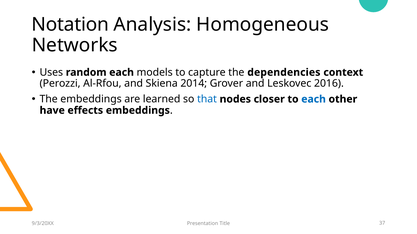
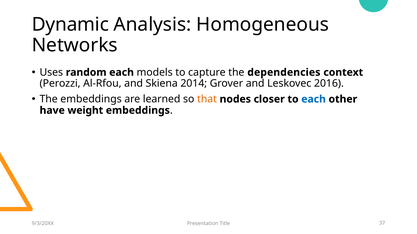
Notation: Notation -> Dynamic
that colour: blue -> orange
effects: effects -> weight
